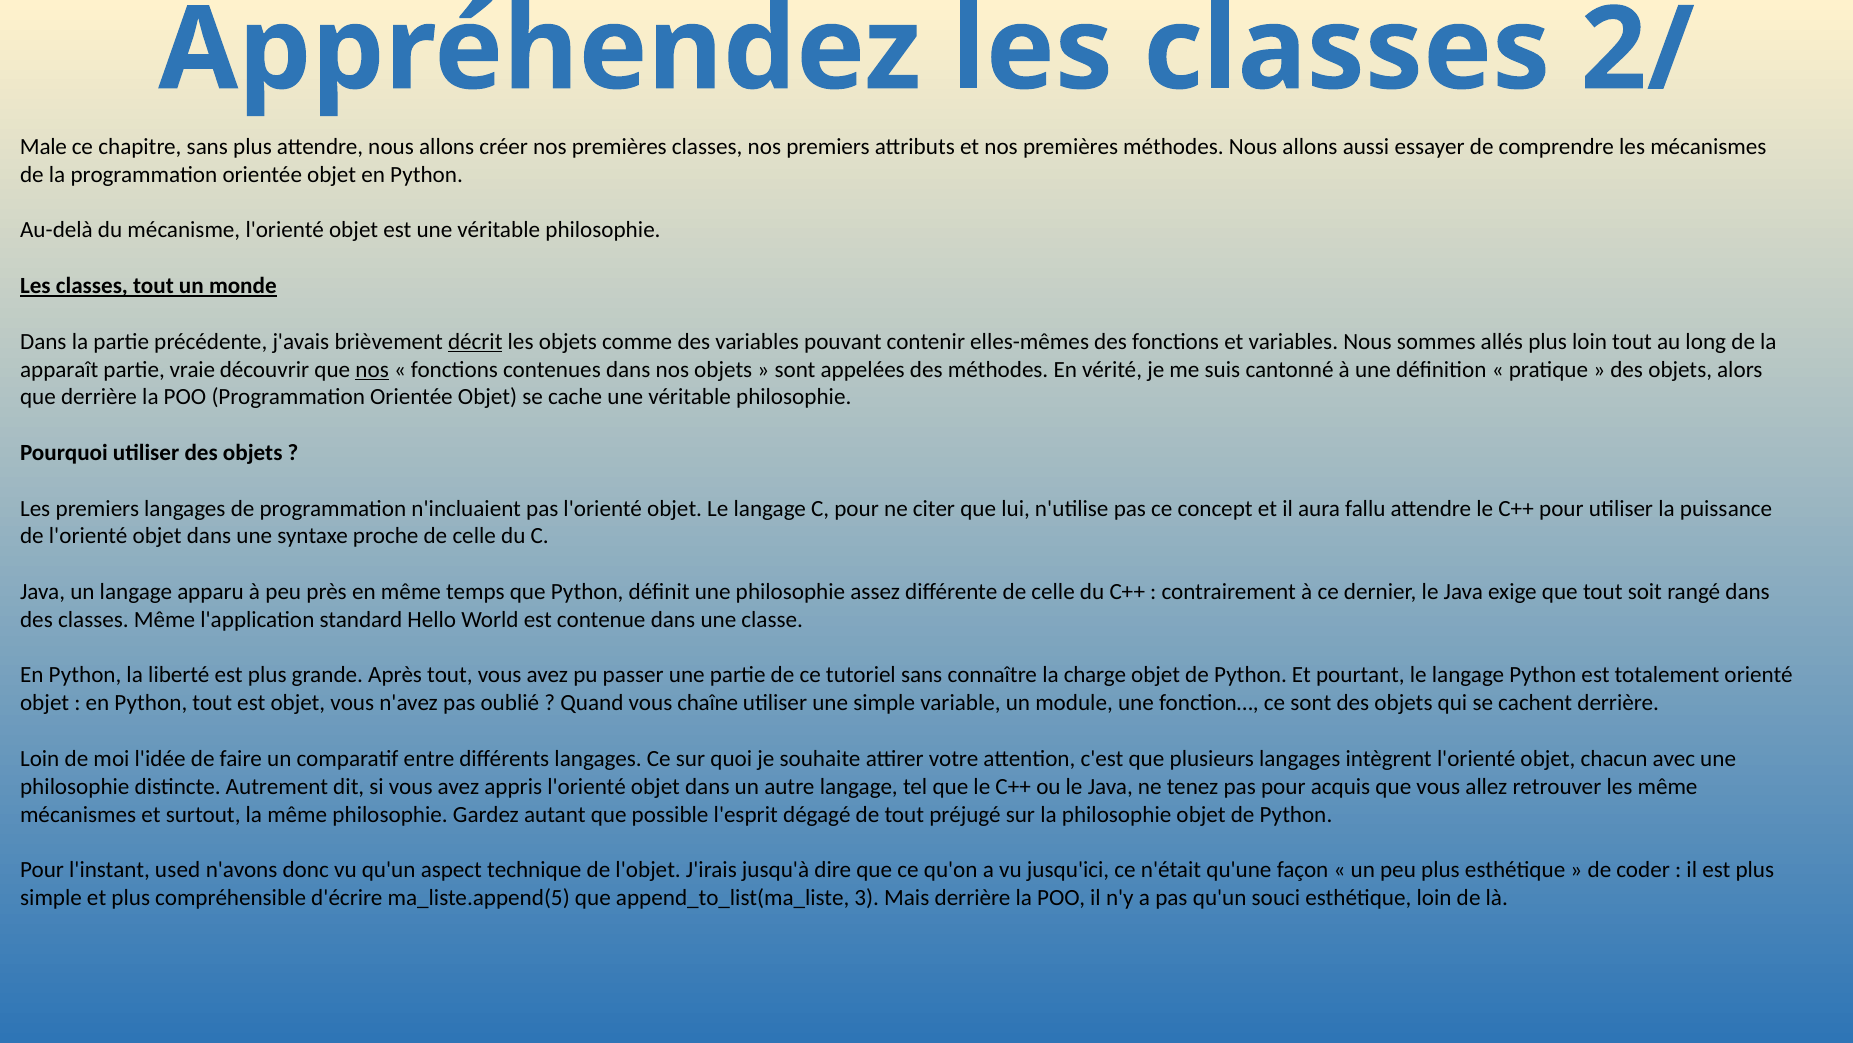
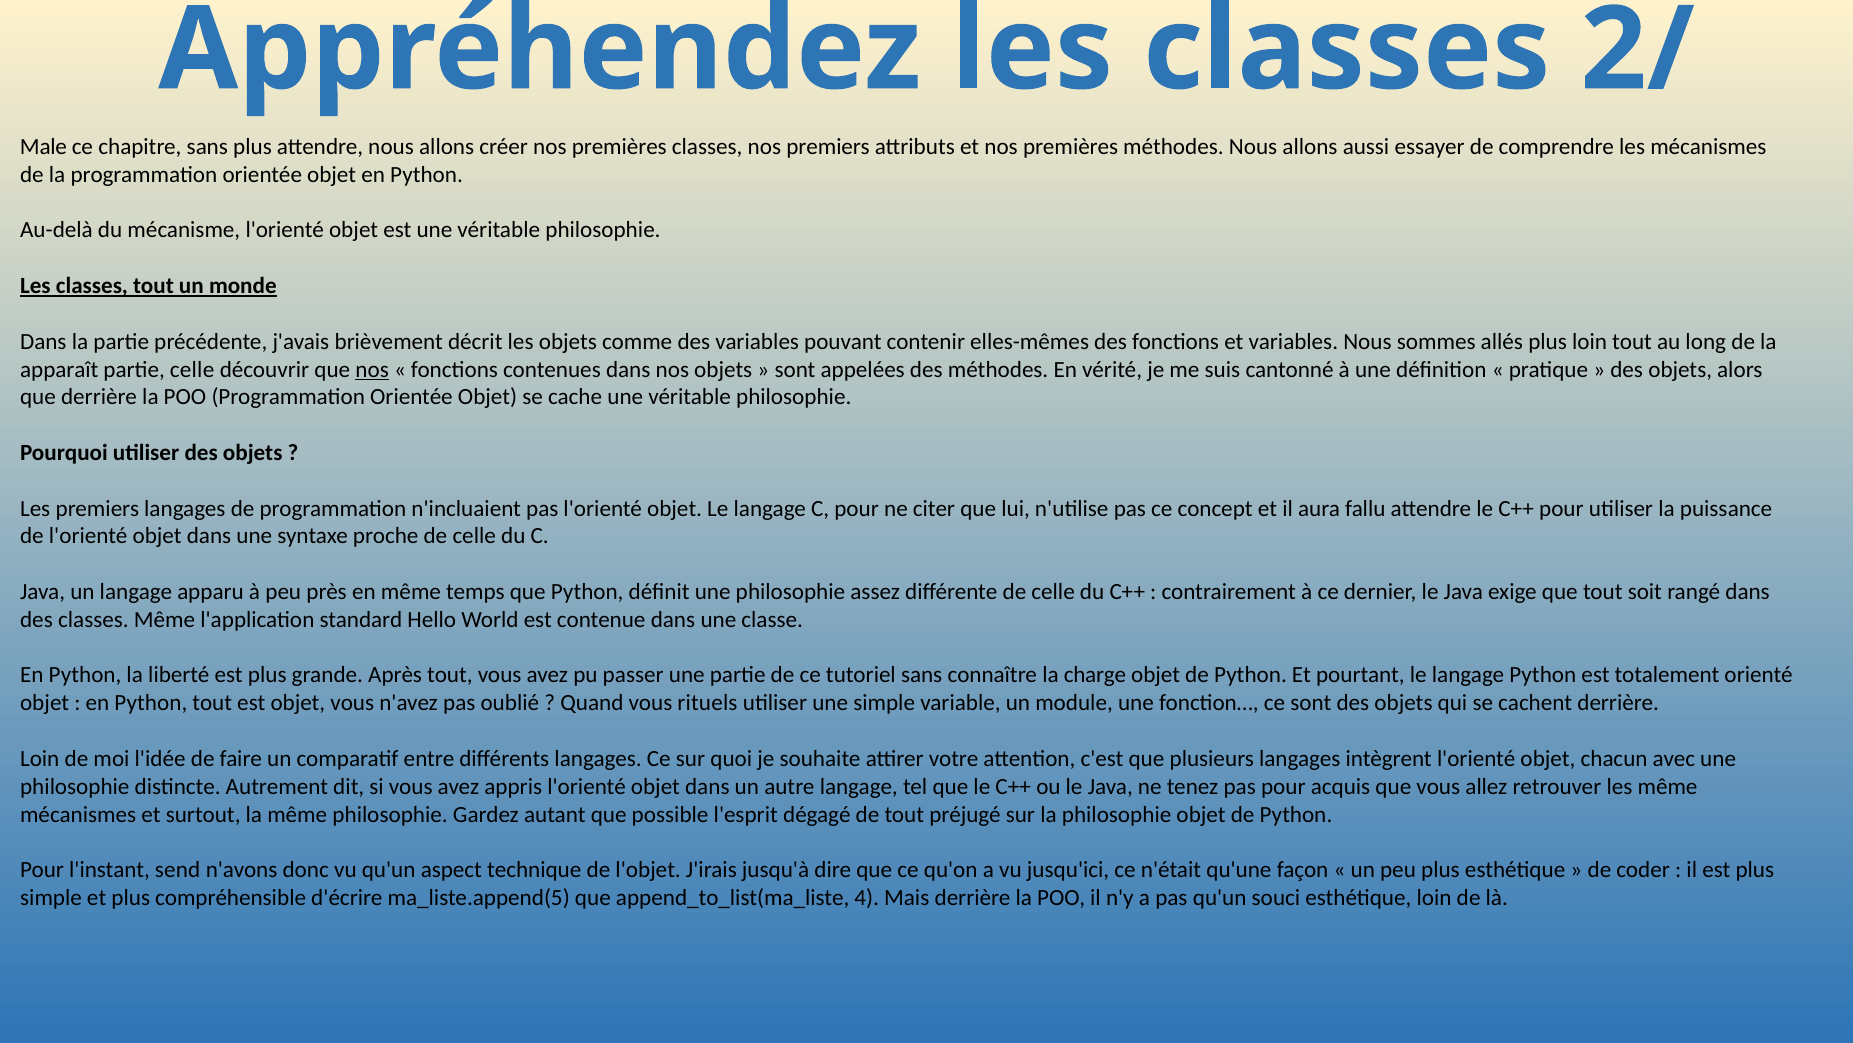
décrit underline: present -> none
partie vraie: vraie -> celle
chaîne: chaîne -> rituels
used: used -> send
3: 3 -> 4
